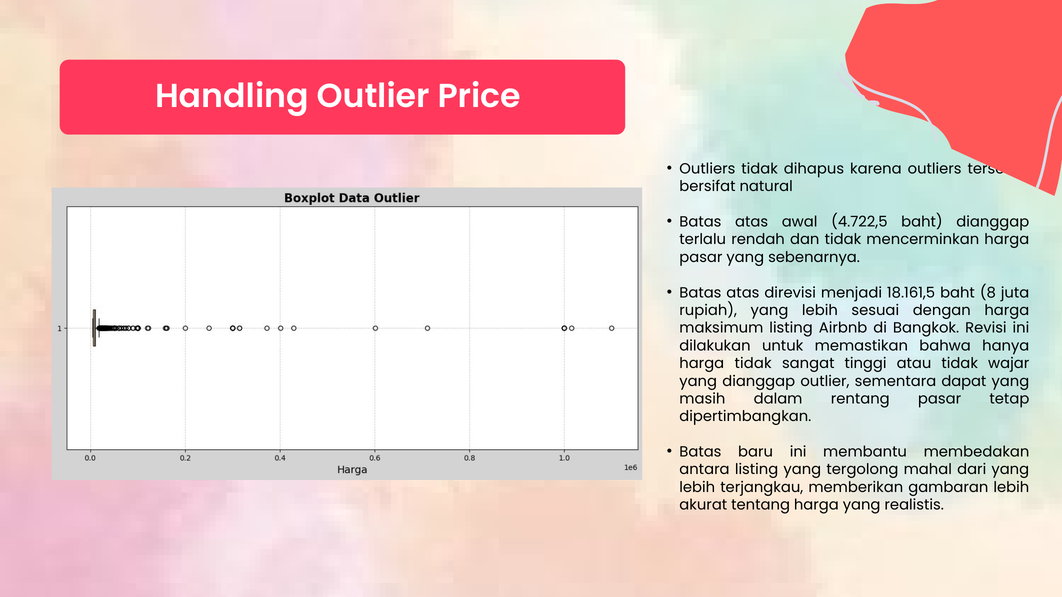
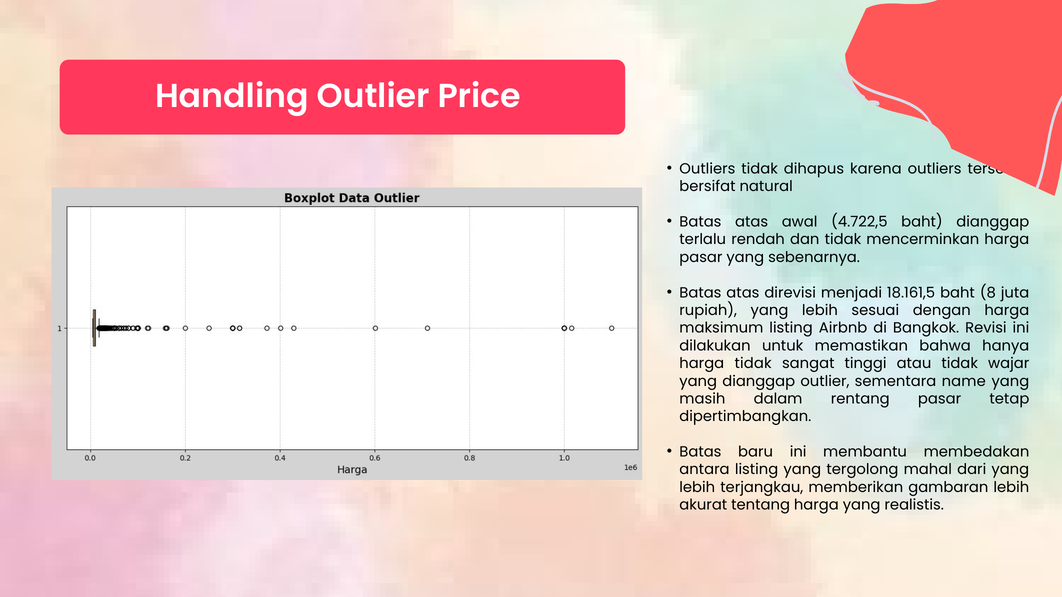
dapat: dapat -> name
